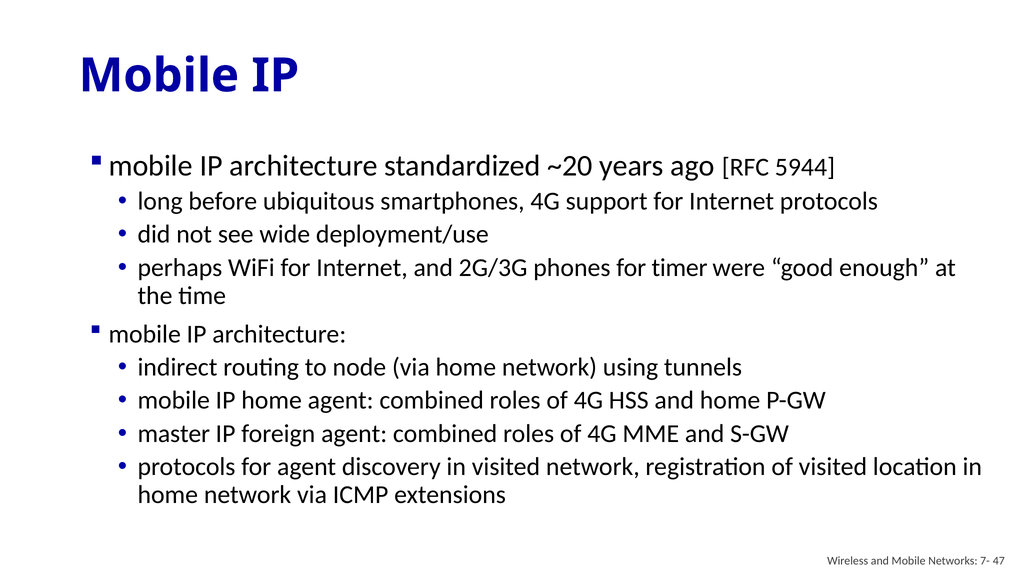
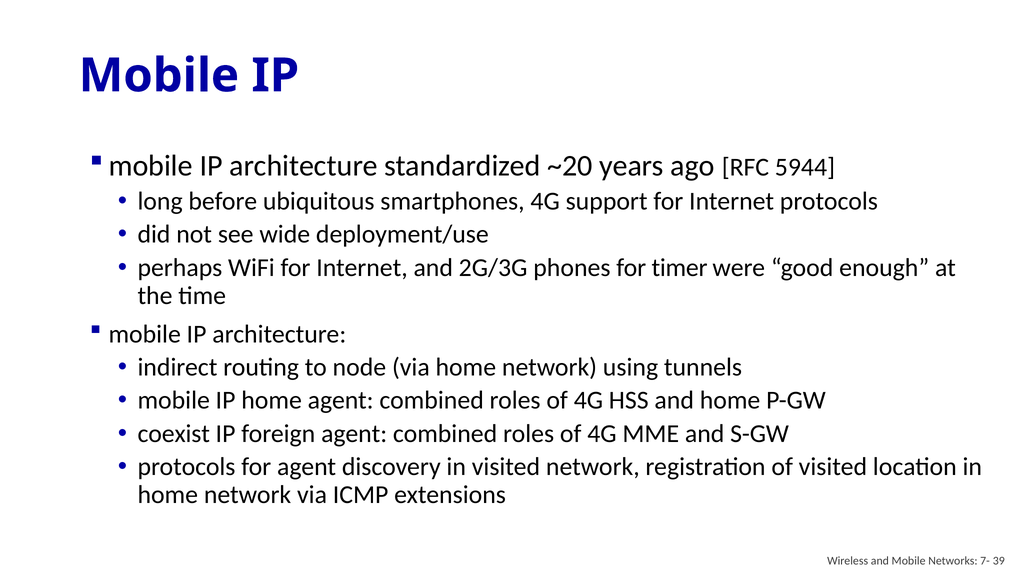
master: master -> coexist
47: 47 -> 39
